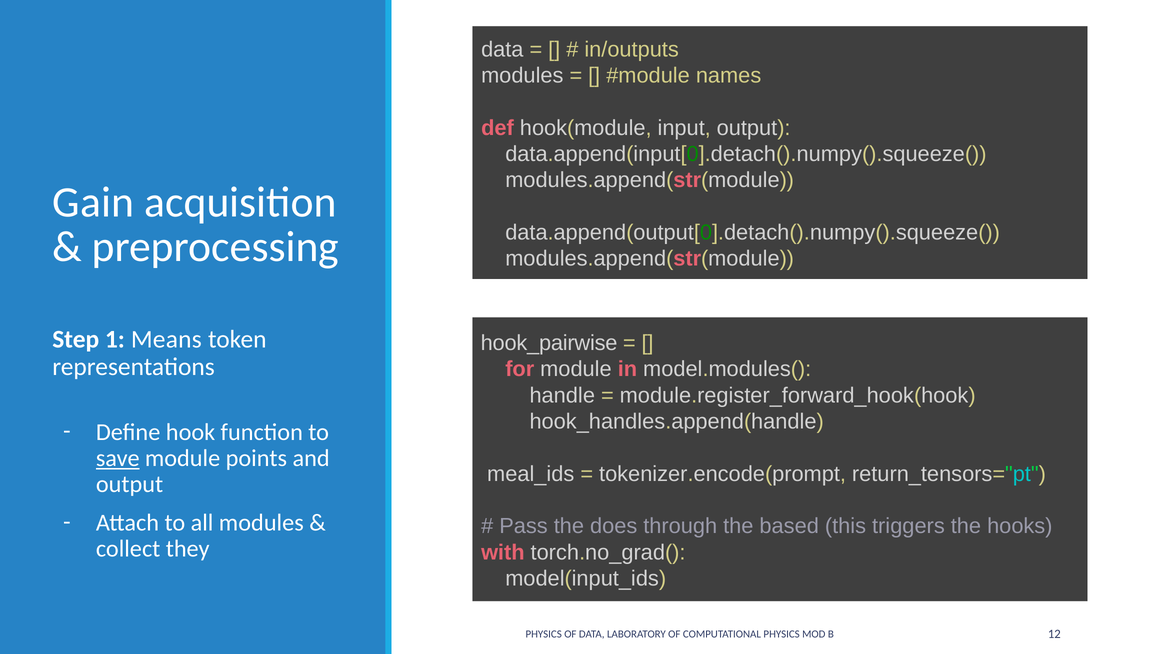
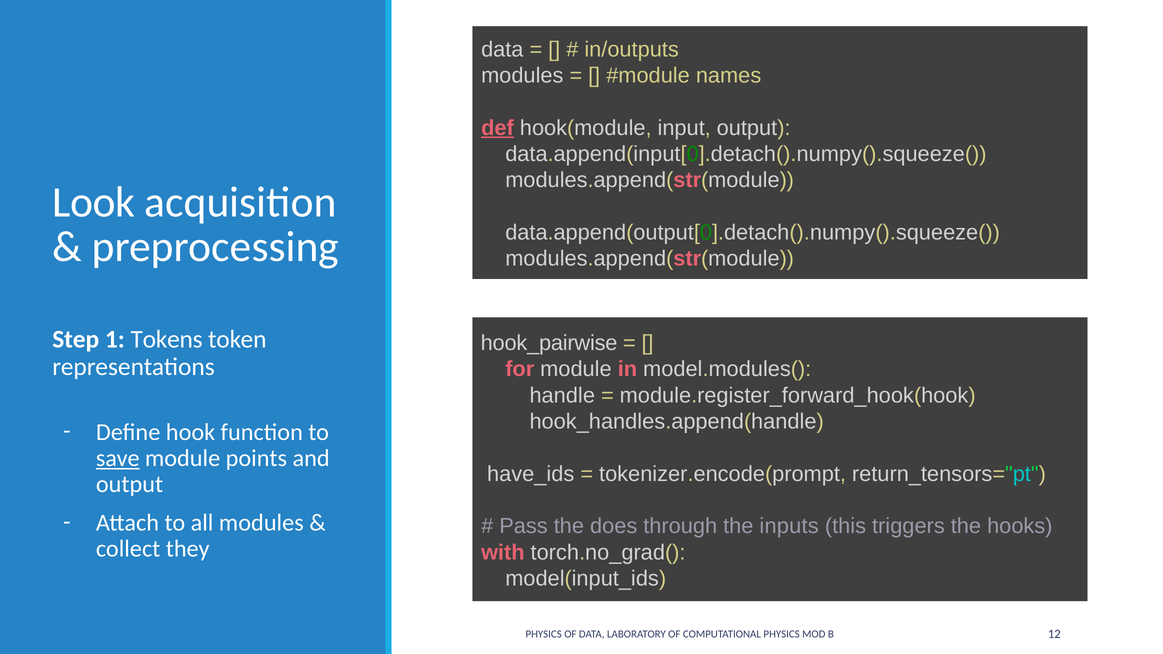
def underline: none -> present
Gain: Gain -> Look
Means: Means -> Tokens
meal_ids: meal_ids -> have_ids
based: based -> inputs
